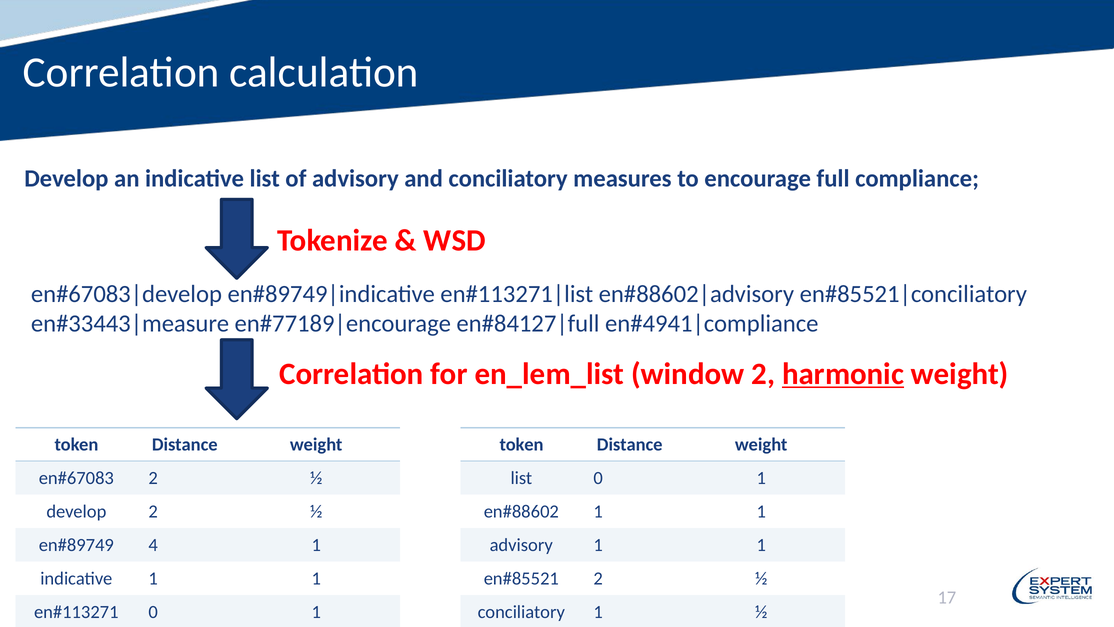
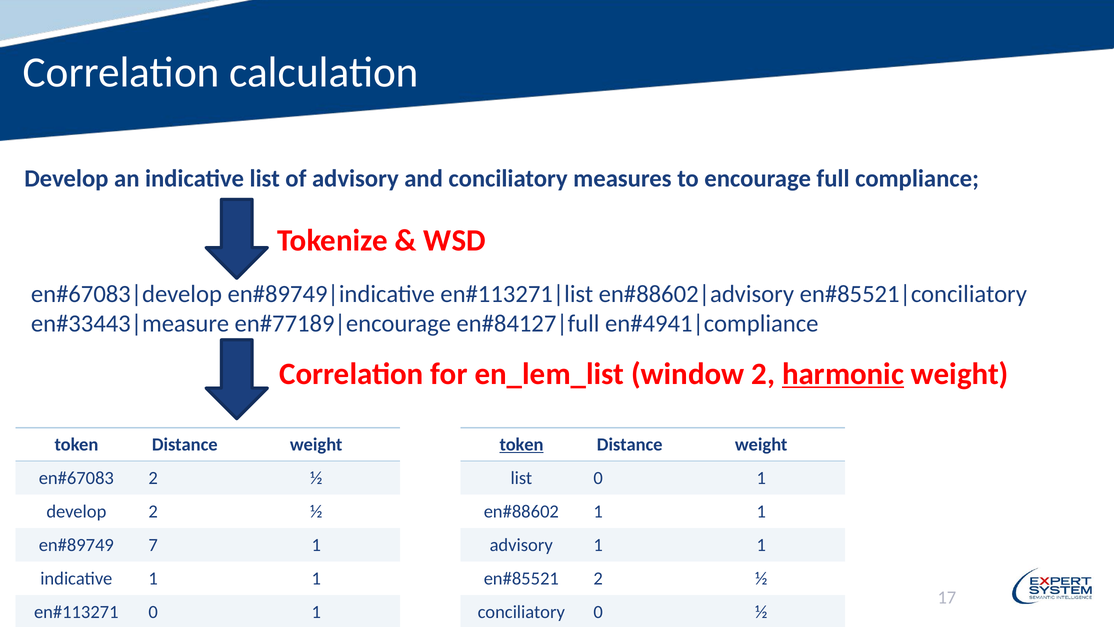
token at (522, 444) underline: none -> present
4: 4 -> 7
conciliatory 1: 1 -> 0
